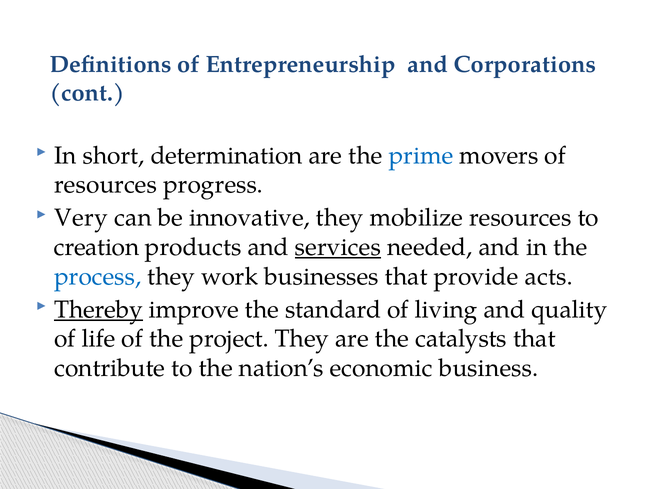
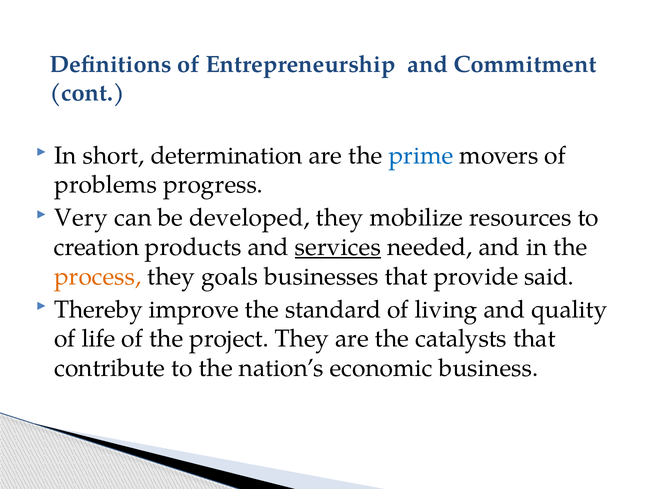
Corporations: Corporations -> Commitment
resources at (106, 185): resources -> problems
innovative: innovative -> developed
process colour: blue -> orange
work: work -> goals
acts: acts -> said
Thereby underline: present -> none
